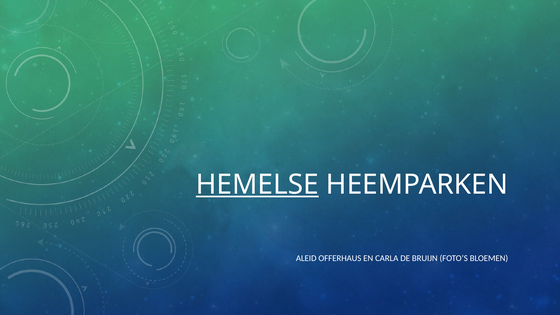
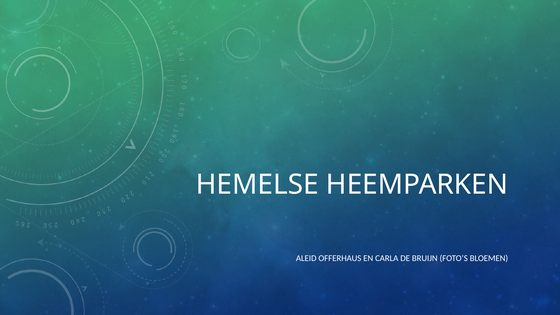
HEMELSE underline: present -> none
